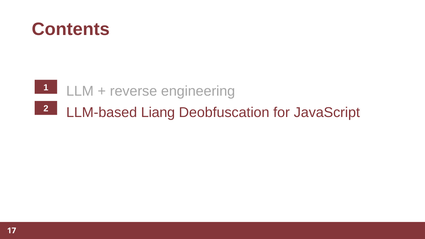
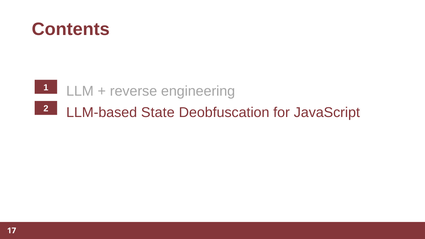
Liang: Liang -> State
